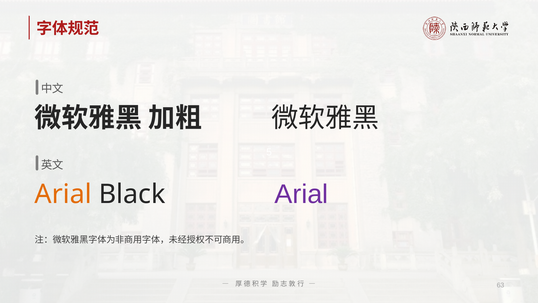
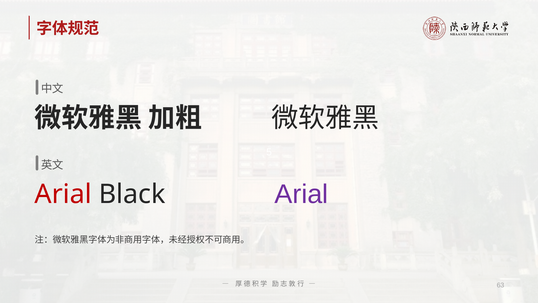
Arial at (63, 194) colour: orange -> red
